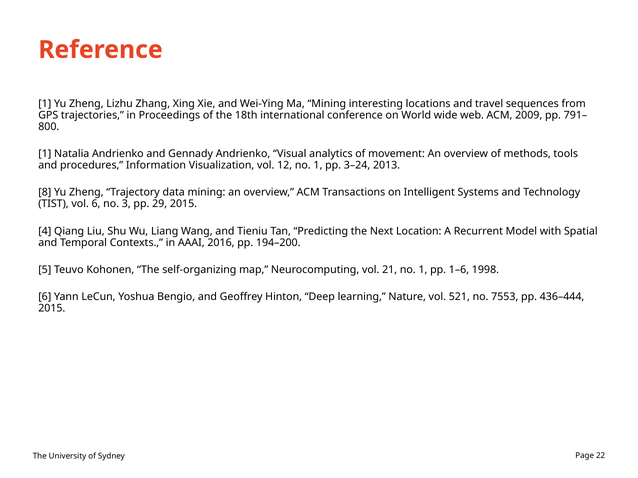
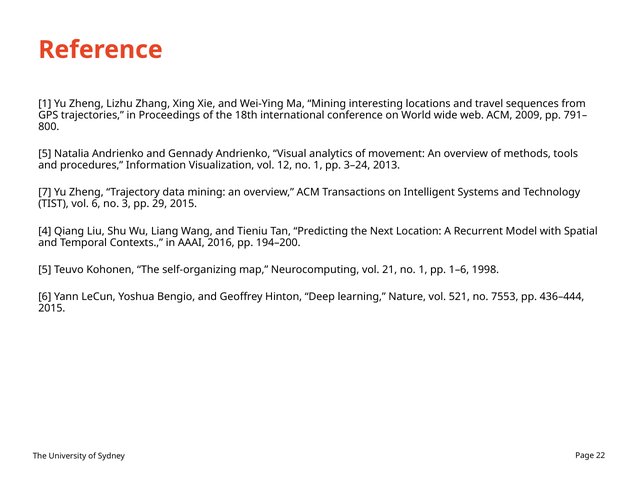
1 at (45, 154): 1 -> 5
8: 8 -> 7
